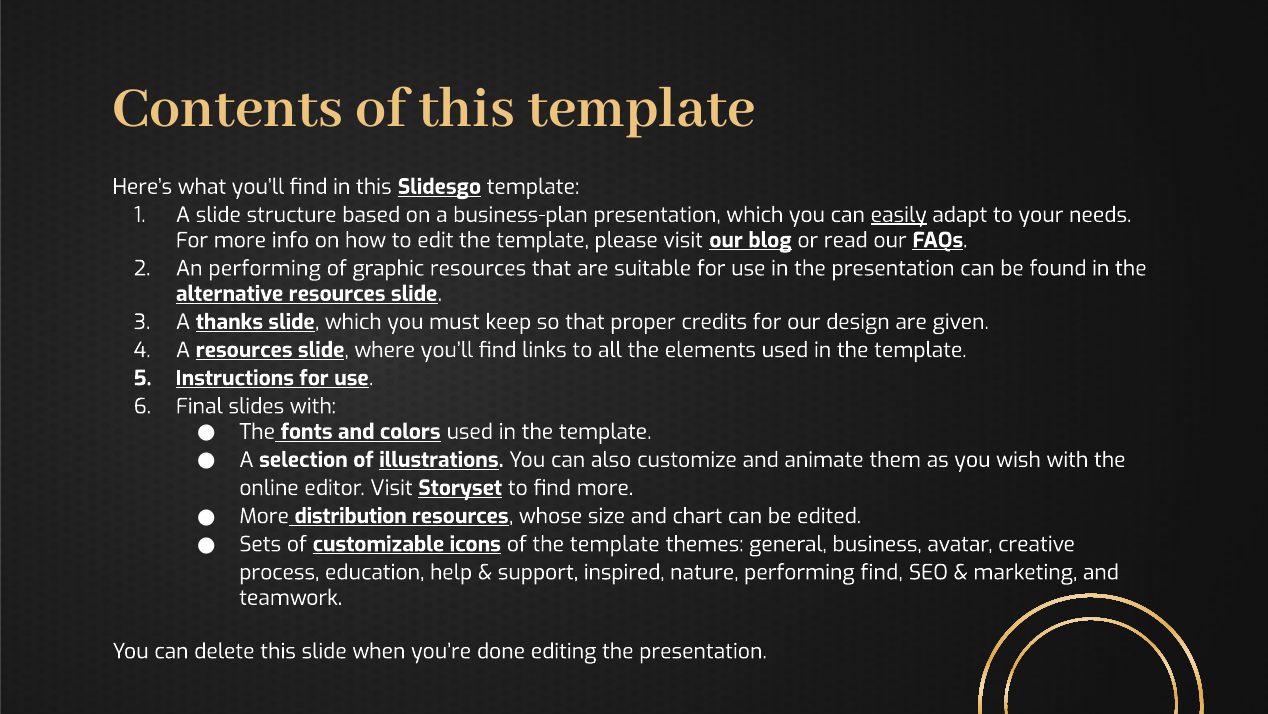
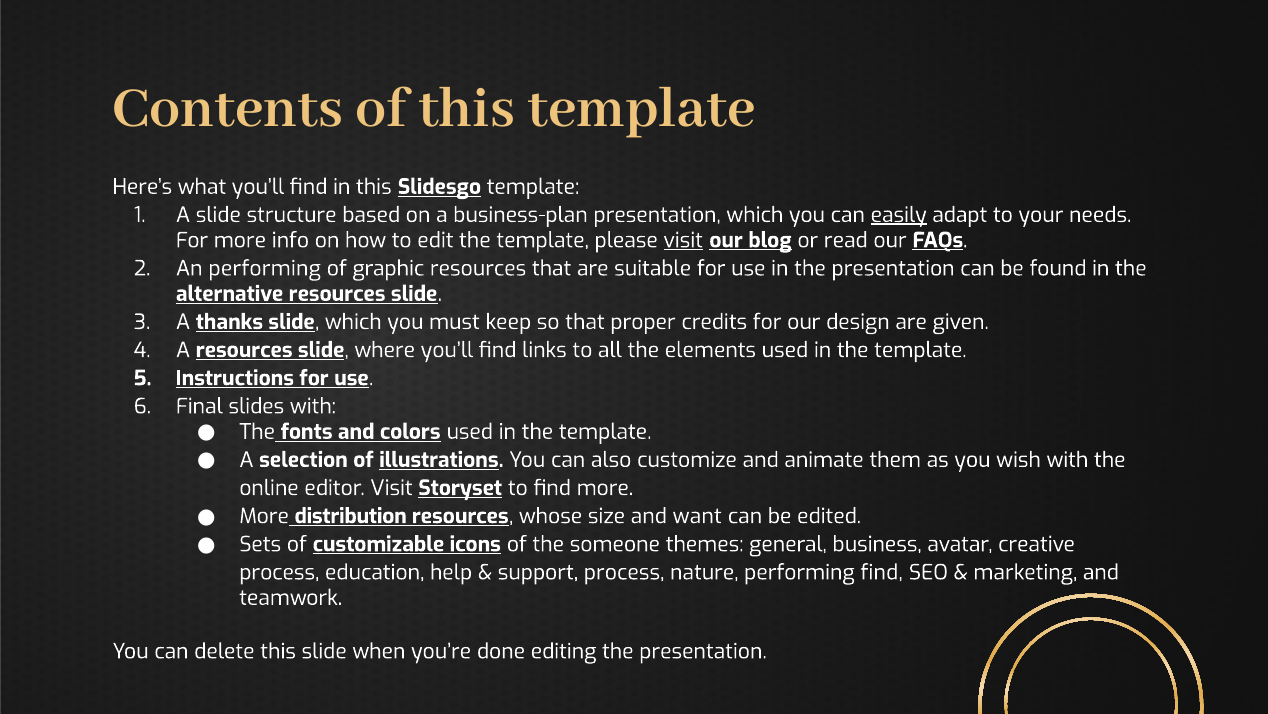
visit at (683, 240) underline: none -> present
chart: chart -> want
of the template: template -> someone
support inspired: inspired -> process
